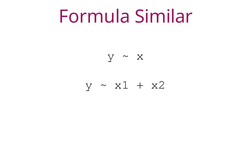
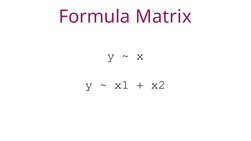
Similar: Similar -> Matrix
